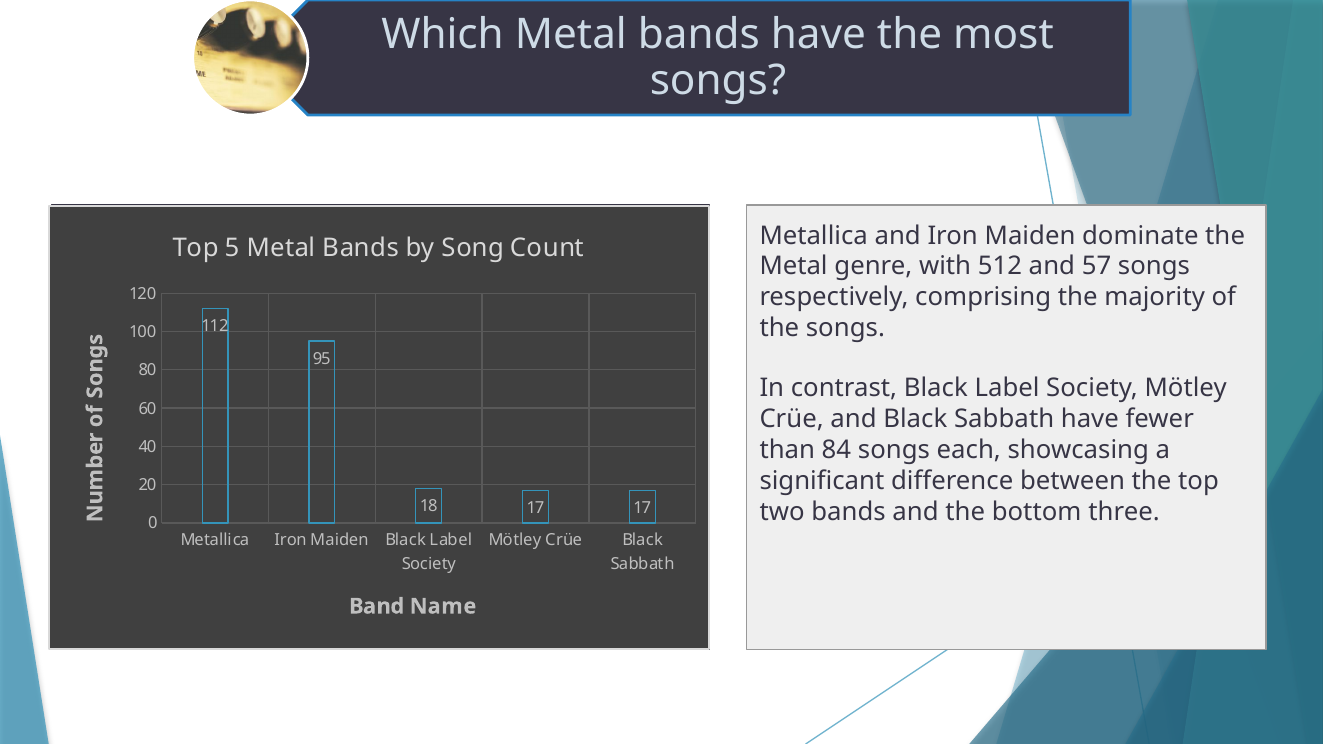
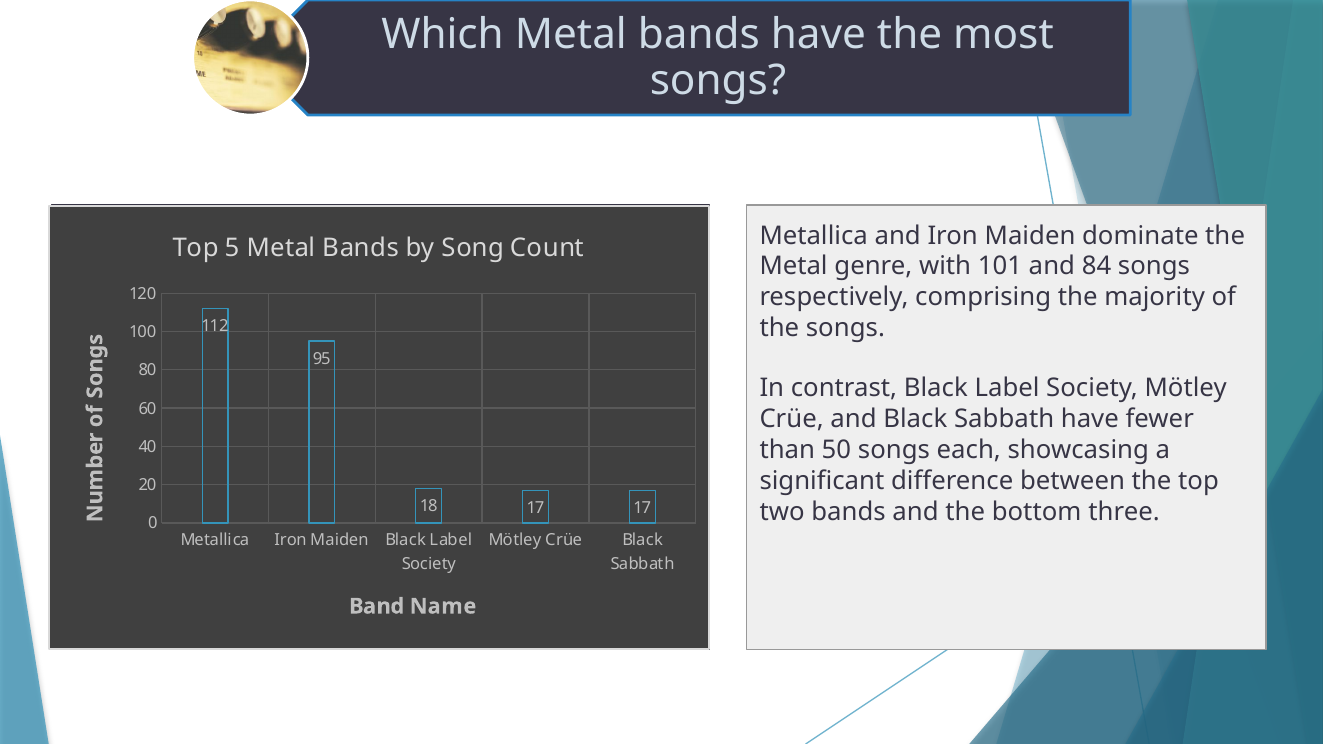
512: 512 -> 101
57: 57 -> 84
84: 84 -> 50
